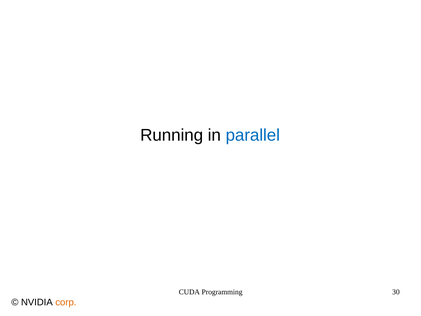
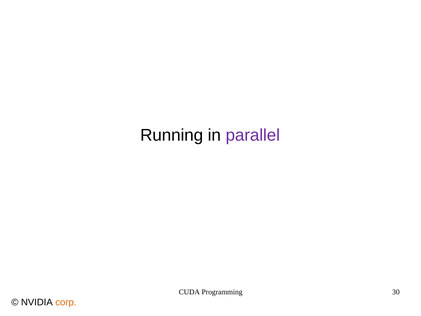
parallel colour: blue -> purple
